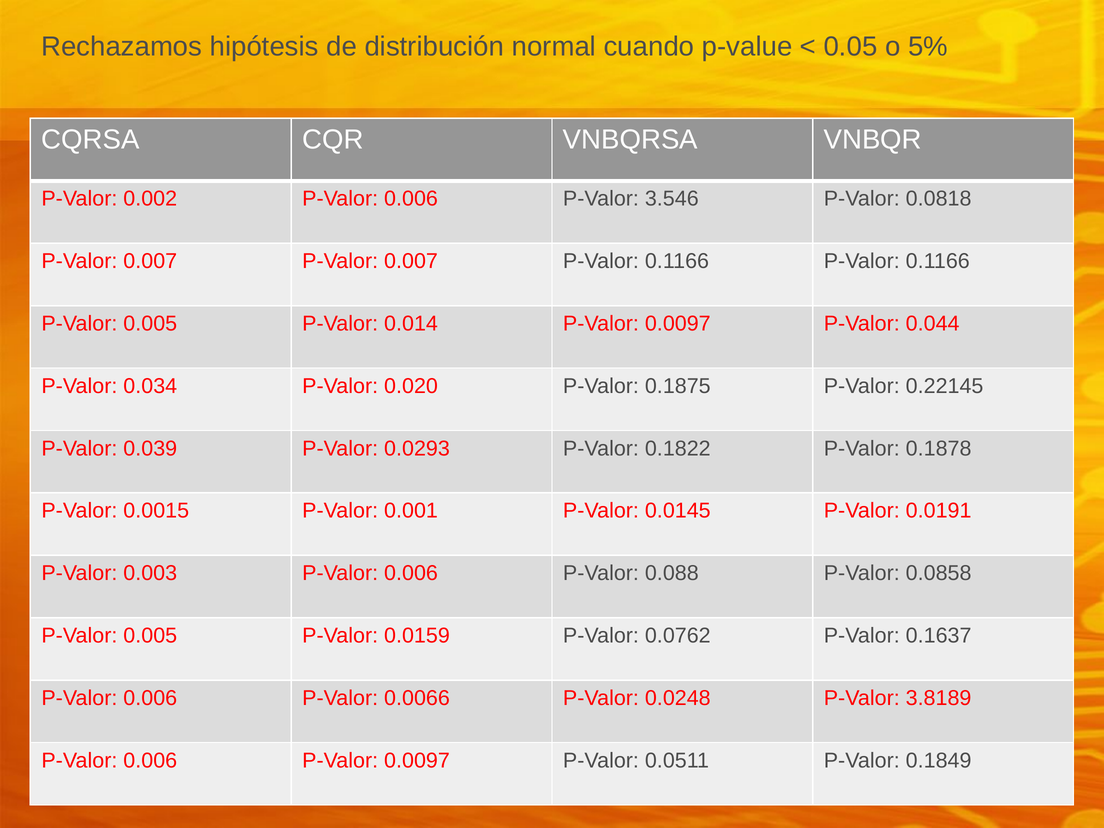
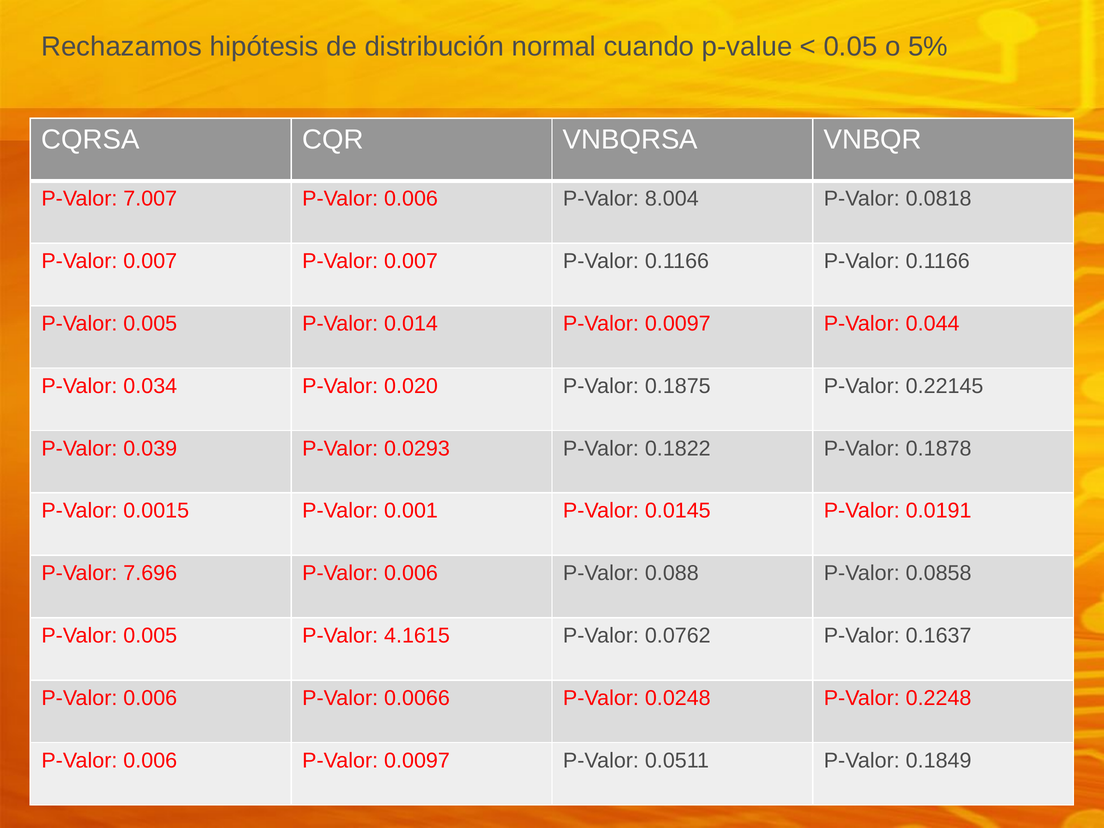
0.002: 0.002 -> 7.007
3.546: 3.546 -> 8.004
0.003: 0.003 -> 7.696
0.0159: 0.0159 -> 4.1615
3.8189: 3.8189 -> 0.2248
